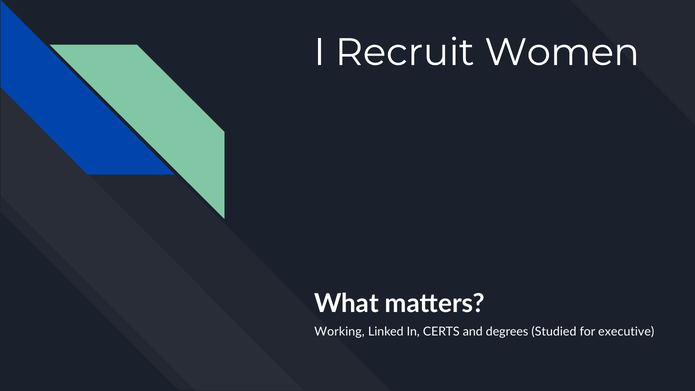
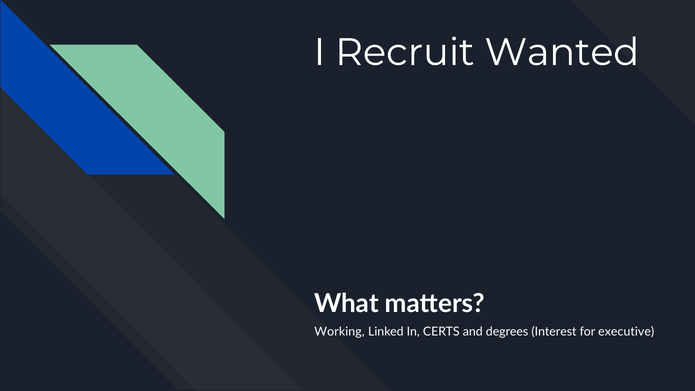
Women: Women -> Wanted
Studied: Studied -> Interest
